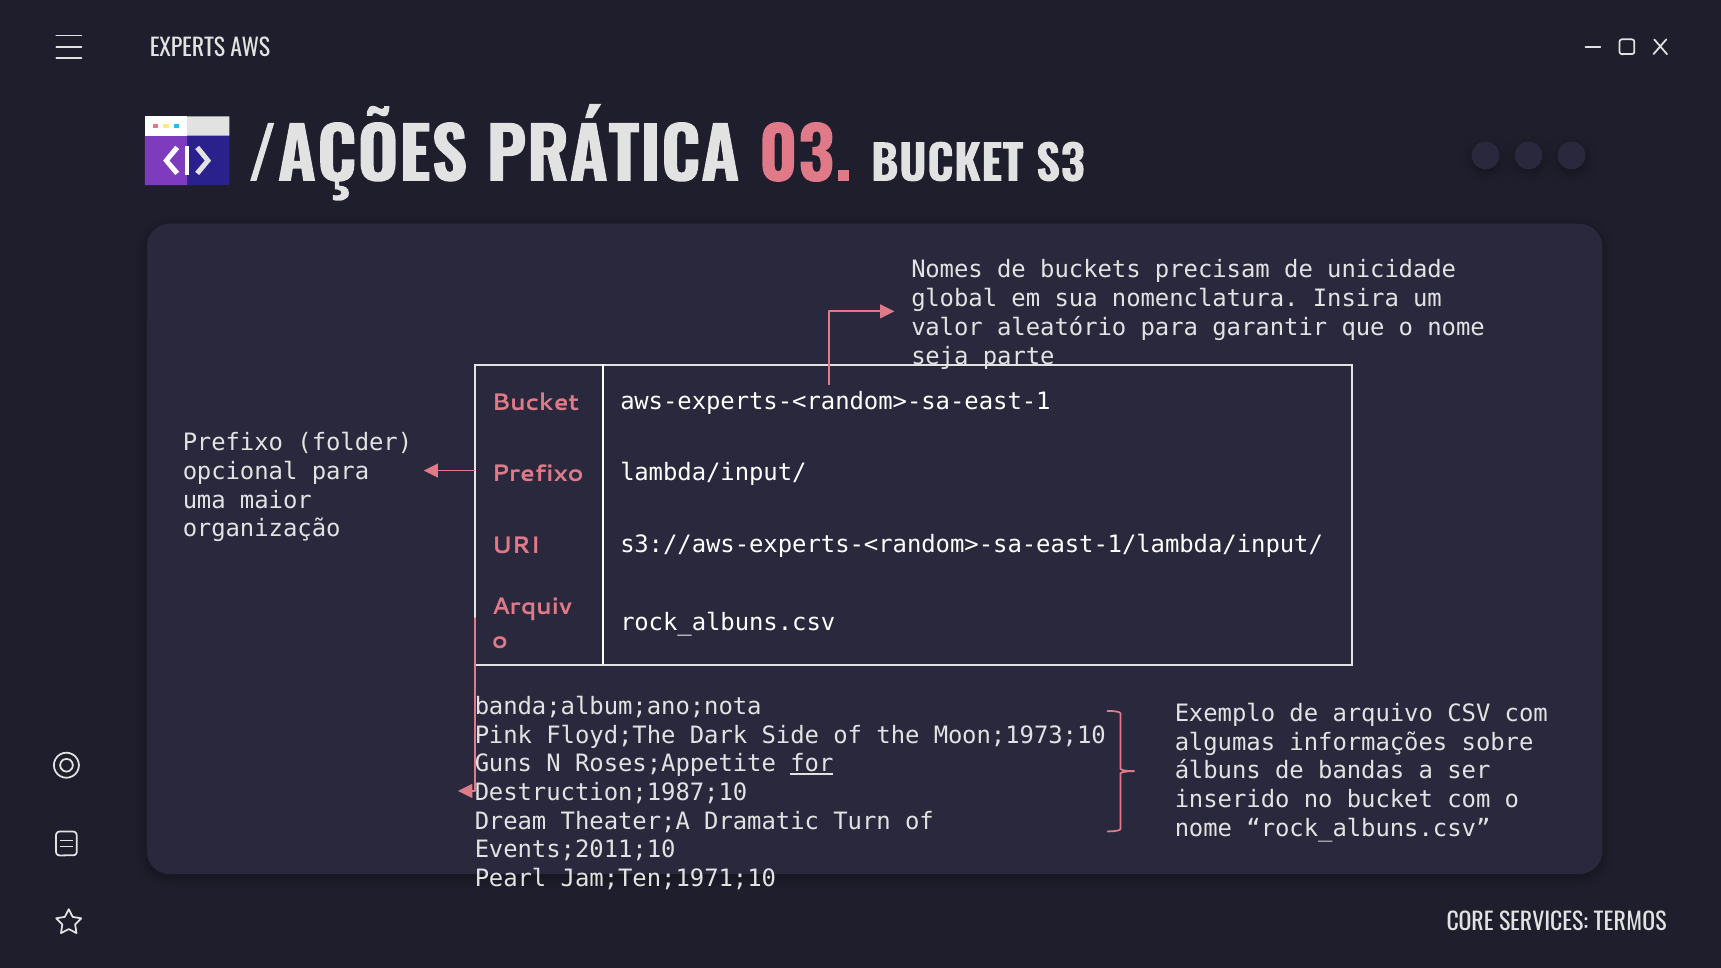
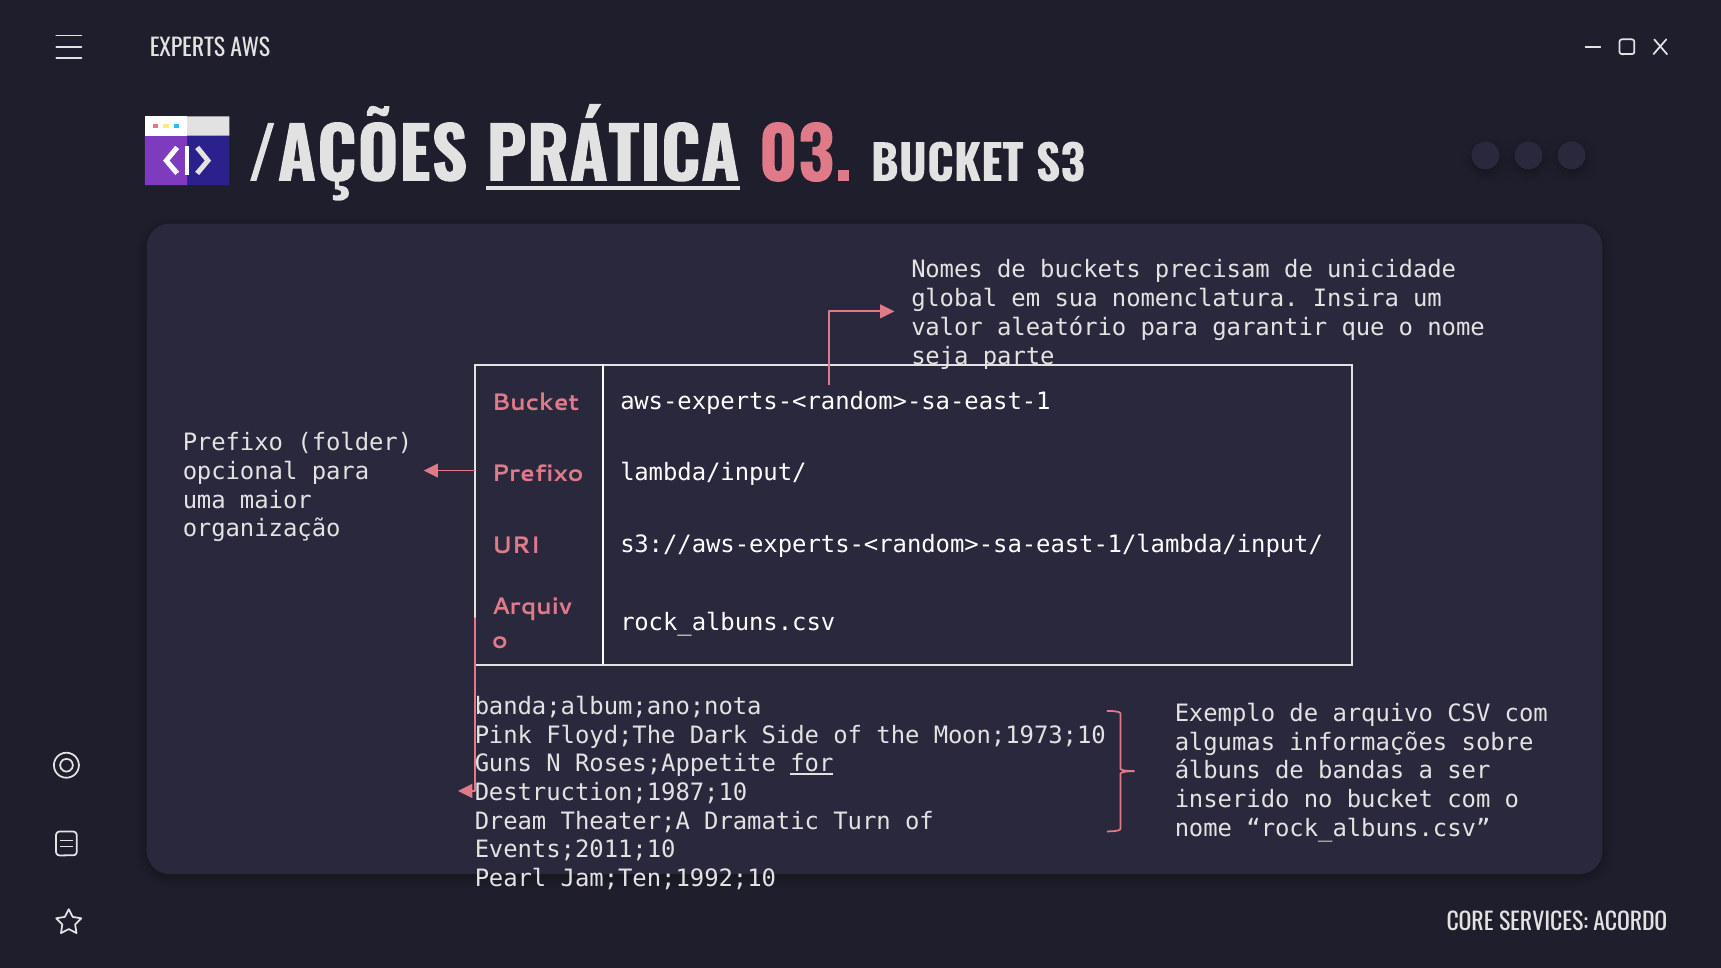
PRÁTICA underline: none -> present
Jam;Ten;1971;10: Jam;Ten;1971;10 -> Jam;Ten;1992;10
TERMOS: TERMOS -> ACORDO
